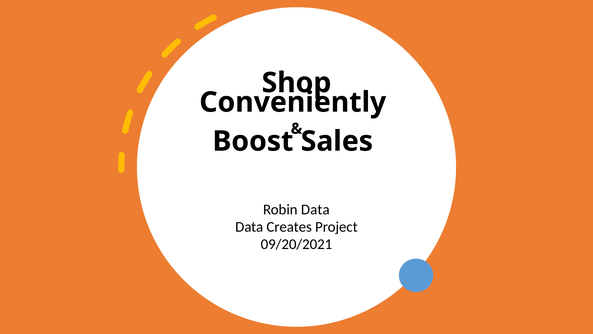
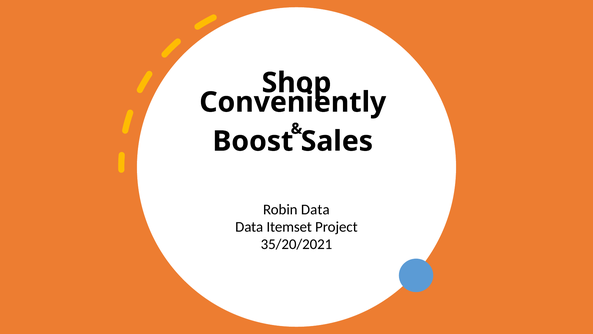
Creates: Creates -> Itemset
09/20/2021: 09/20/2021 -> 35/20/2021
